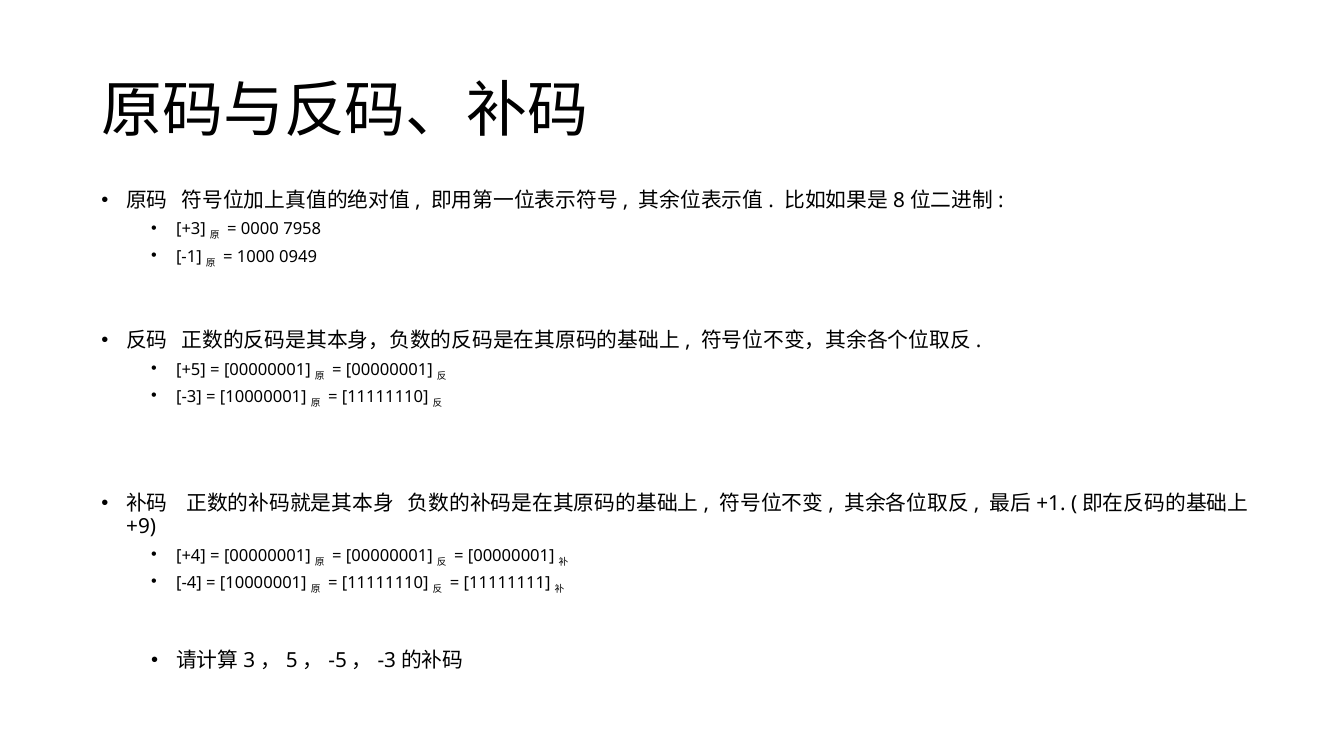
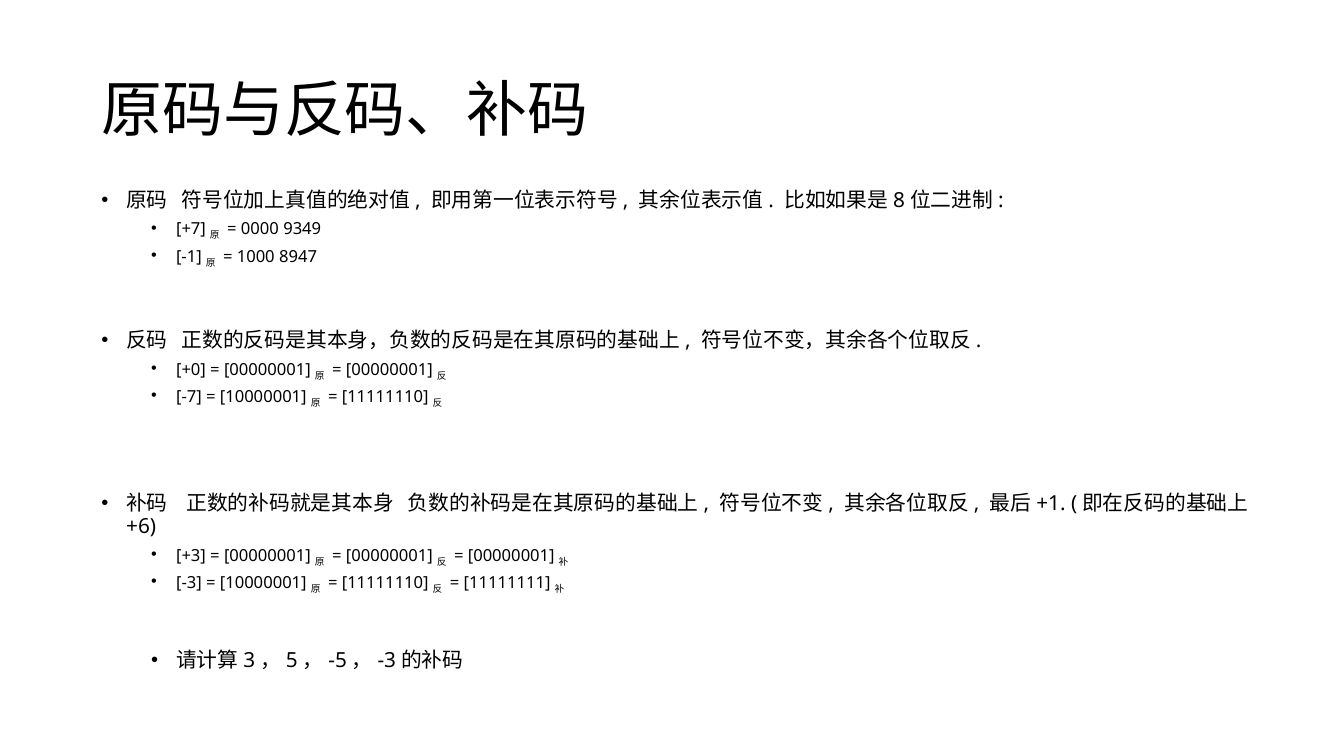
+3: +3 -> +7
7958: 7958 -> 9349
0949: 0949 -> 8947
+5: +5 -> +0
-3: -3 -> -7
+9: +9 -> +6
+4: +4 -> +3
-4: -4 -> -3
